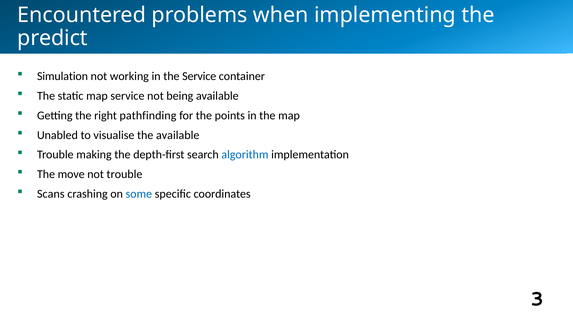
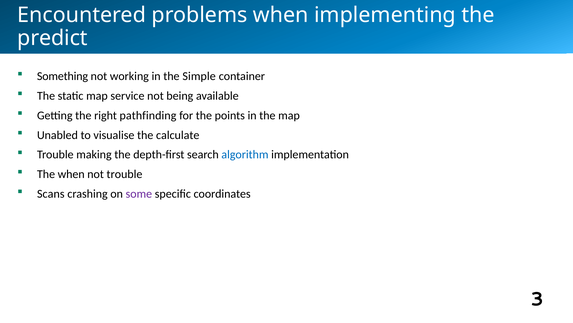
Simulation: Simulation -> Something
the Service: Service -> Simple
the available: available -> calculate
The move: move -> when
some colour: blue -> purple
